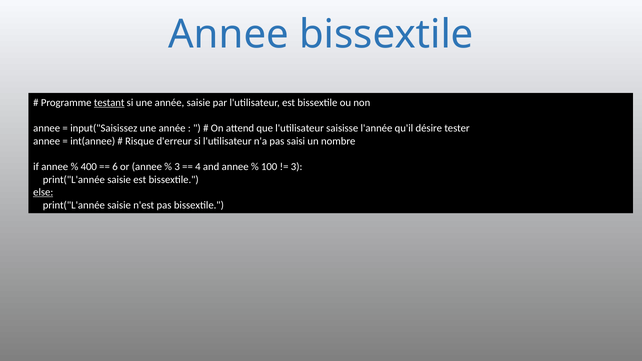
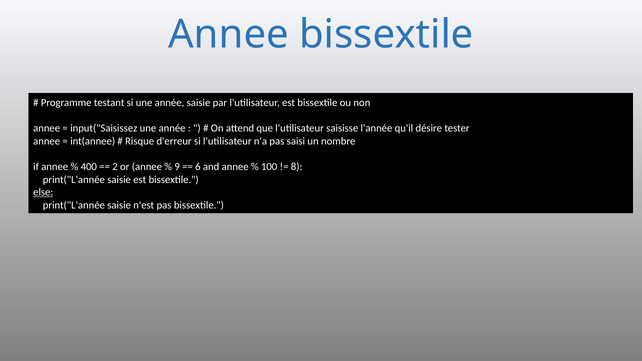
testant underline: present -> none
6: 6 -> 2
3 at (177, 167): 3 -> 9
4: 4 -> 6
3 at (297, 167): 3 -> 8
